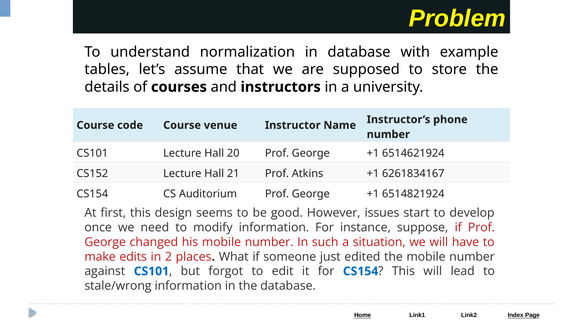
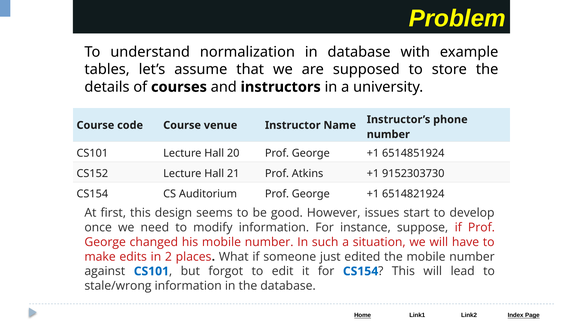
6514621924: 6514621924 -> 6514851924
6261834167: 6261834167 -> 9152303730
